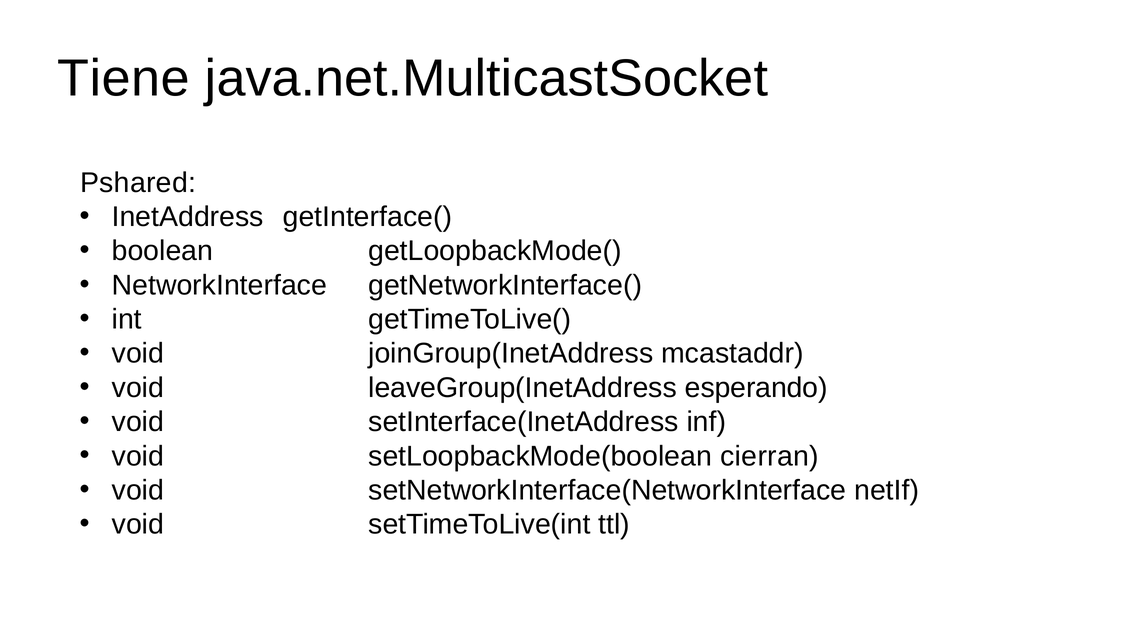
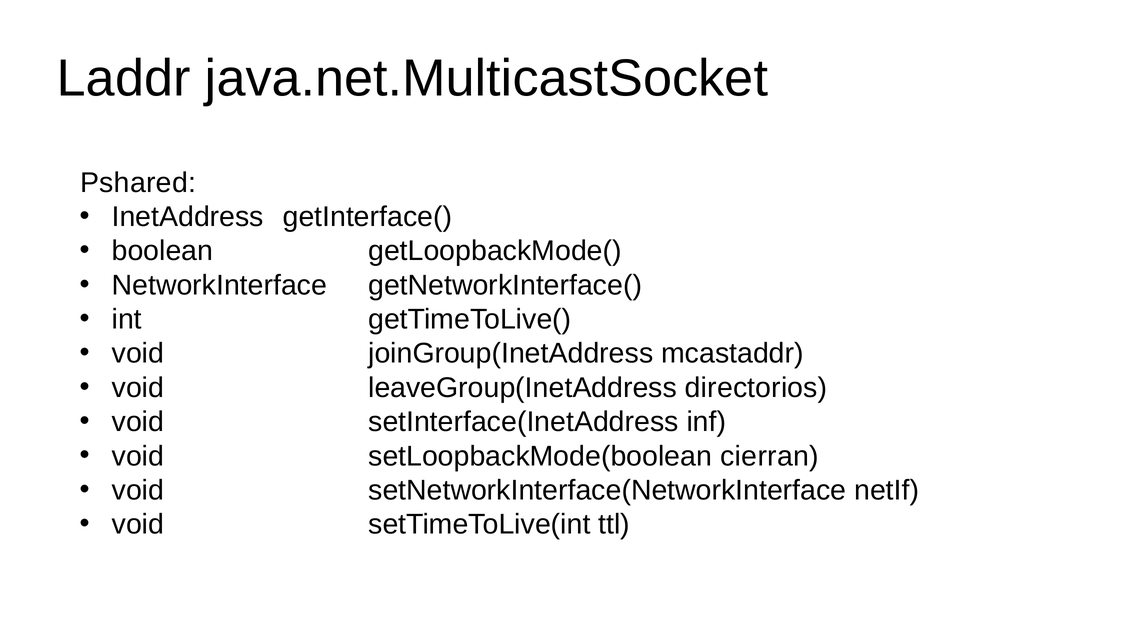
Tiene: Tiene -> Laddr
esperando: esperando -> directorios
